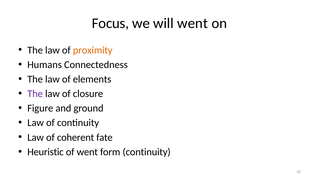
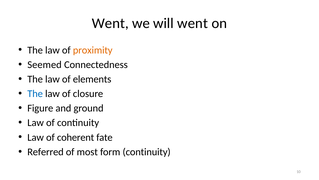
Focus at (110, 23): Focus -> Went
Humans: Humans -> Seemed
The at (35, 93) colour: purple -> blue
Heuristic: Heuristic -> Referred
of went: went -> most
